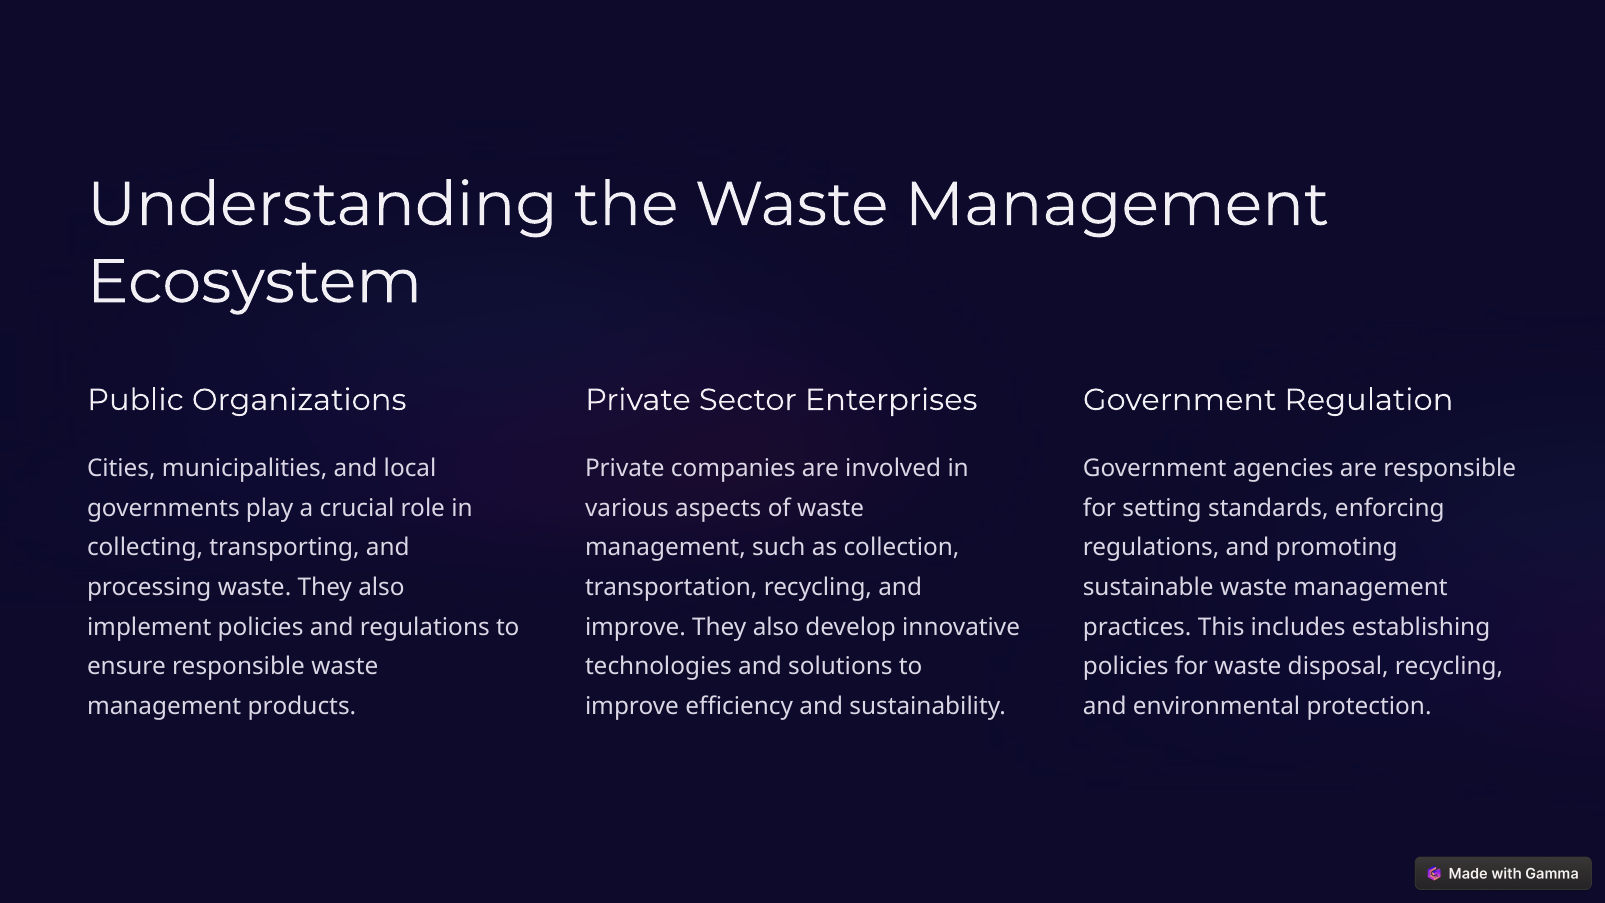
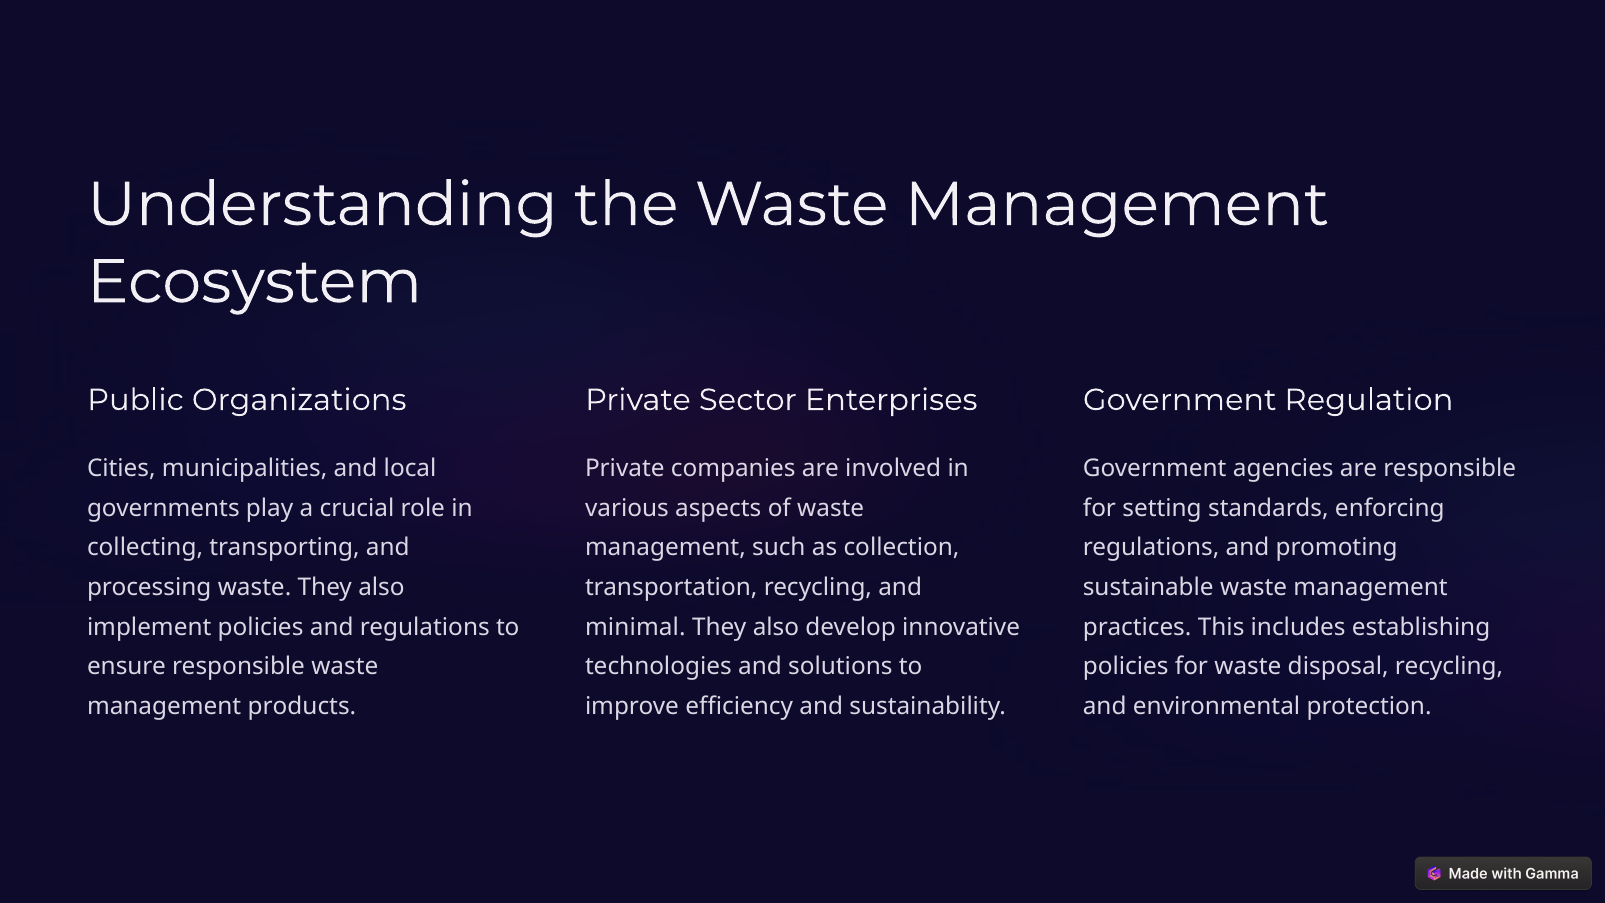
improve at (635, 627): improve -> minimal
